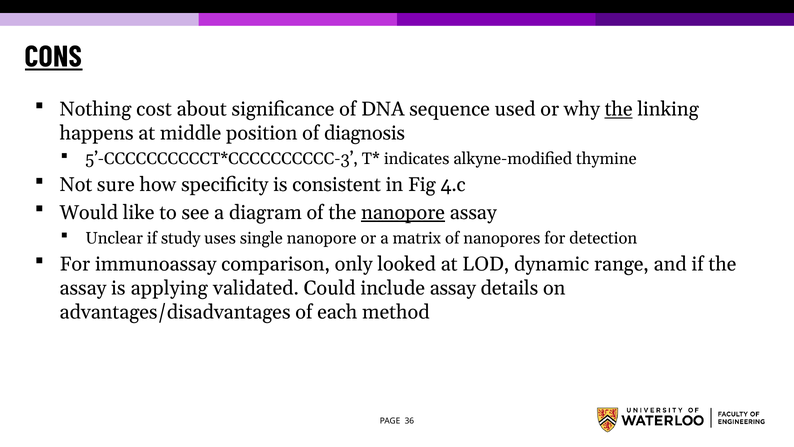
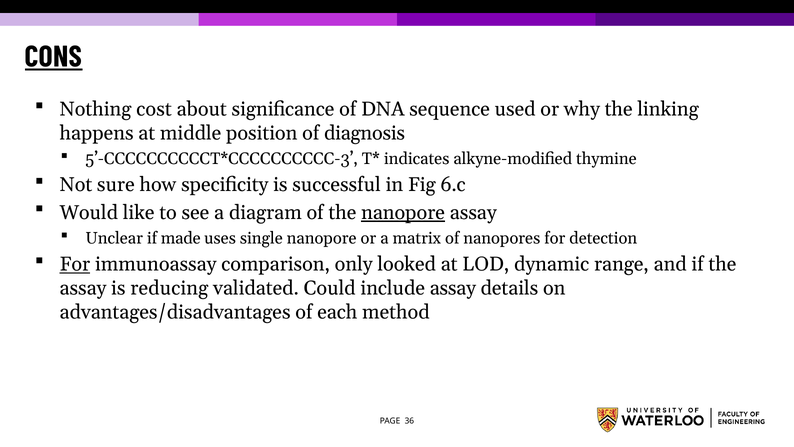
the at (619, 109) underline: present -> none
consistent: consistent -> successful
4.c: 4.c -> 6.c
study: study -> made
For at (75, 264) underline: none -> present
applying: applying -> reducing
